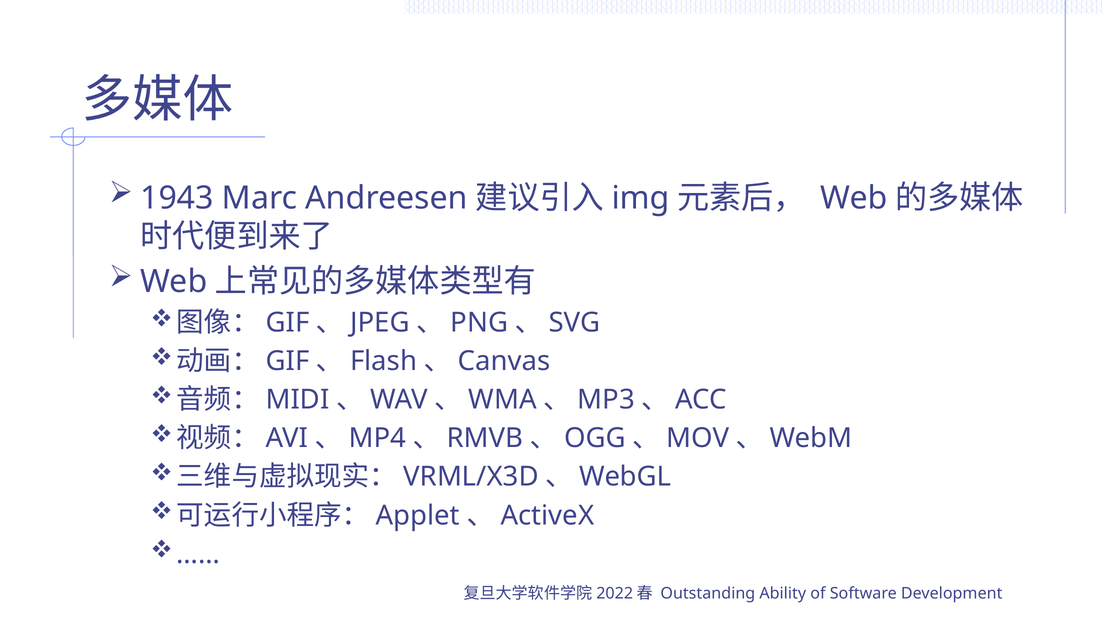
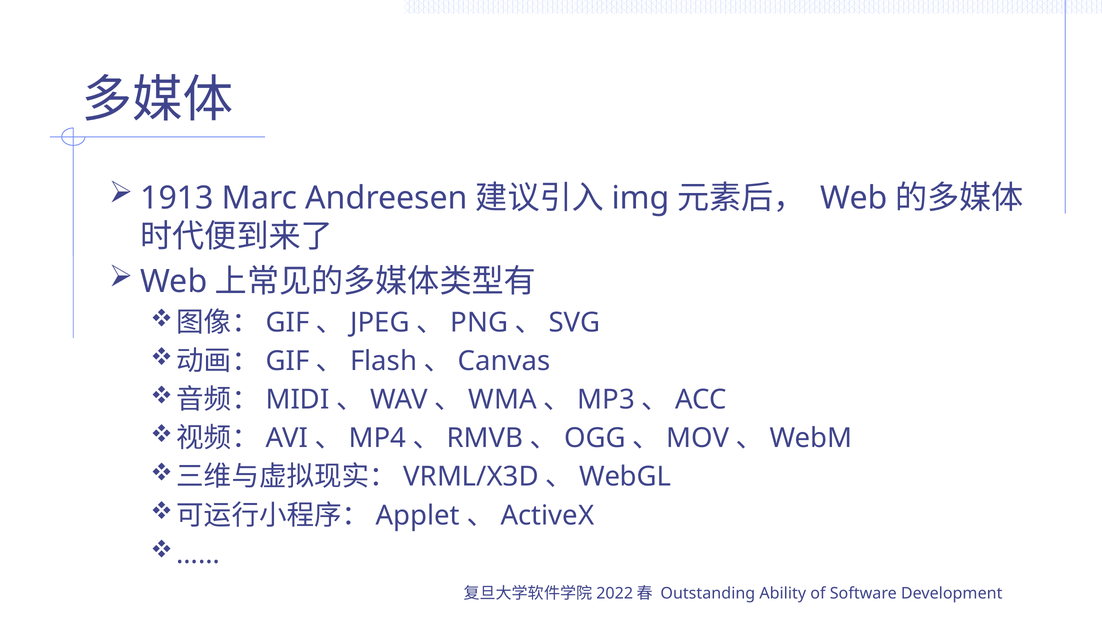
1943: 1943 -> 1913
